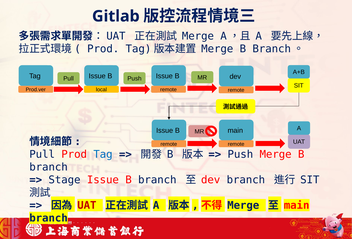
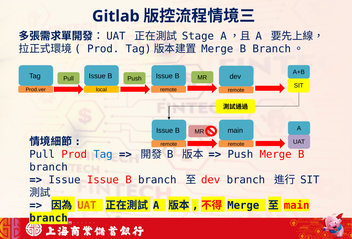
Merge at (198, 36): Merge -> Stage
Stage at (65, 180): Stage -> Issue
UAT at (87, 206) colour: red -> orange
